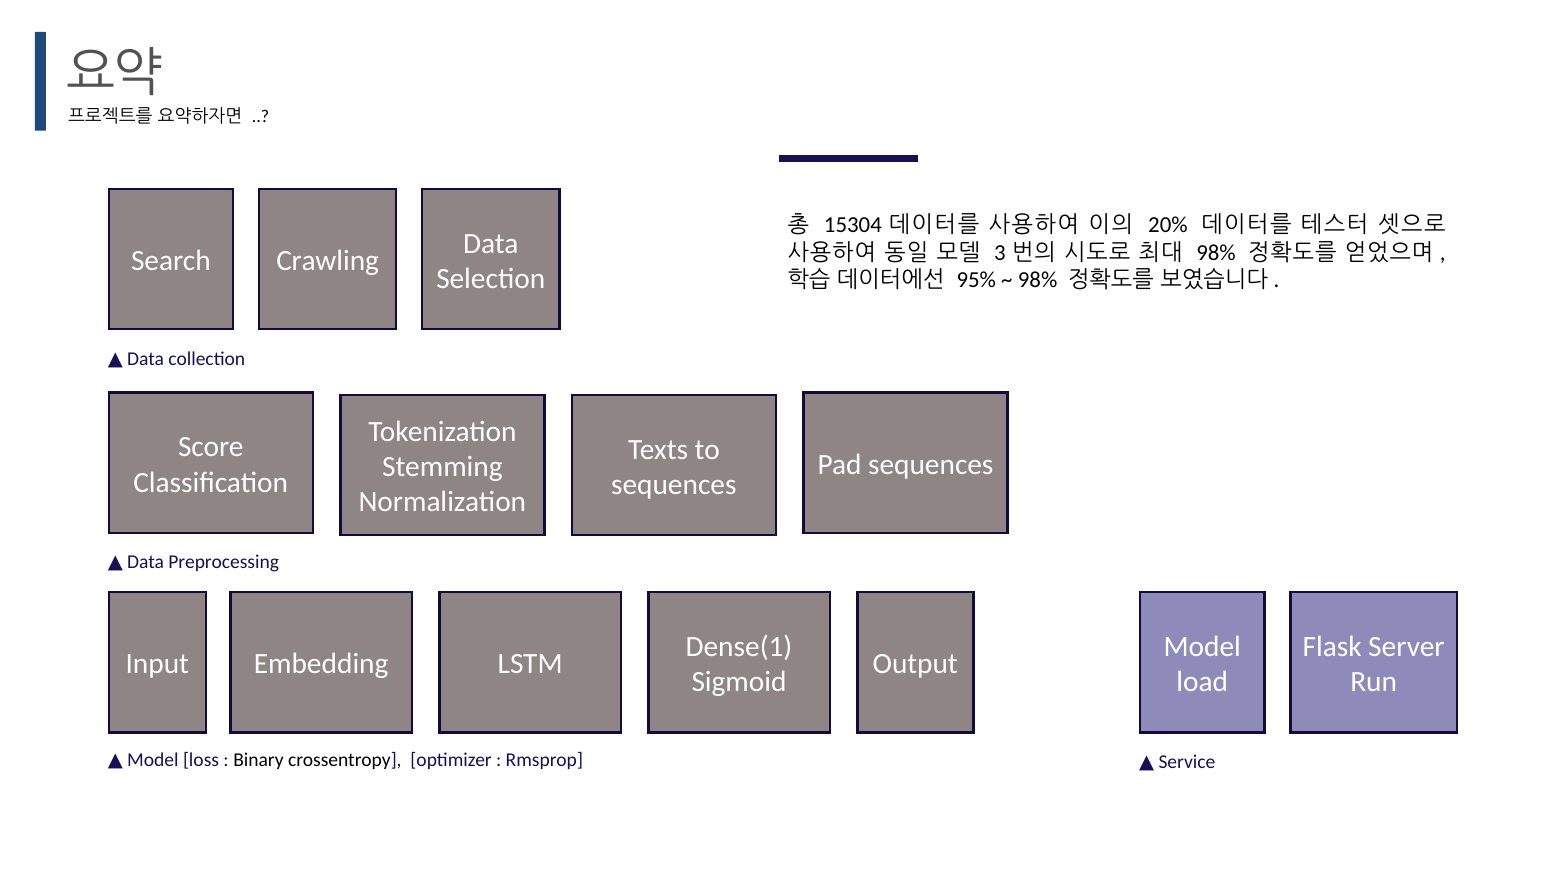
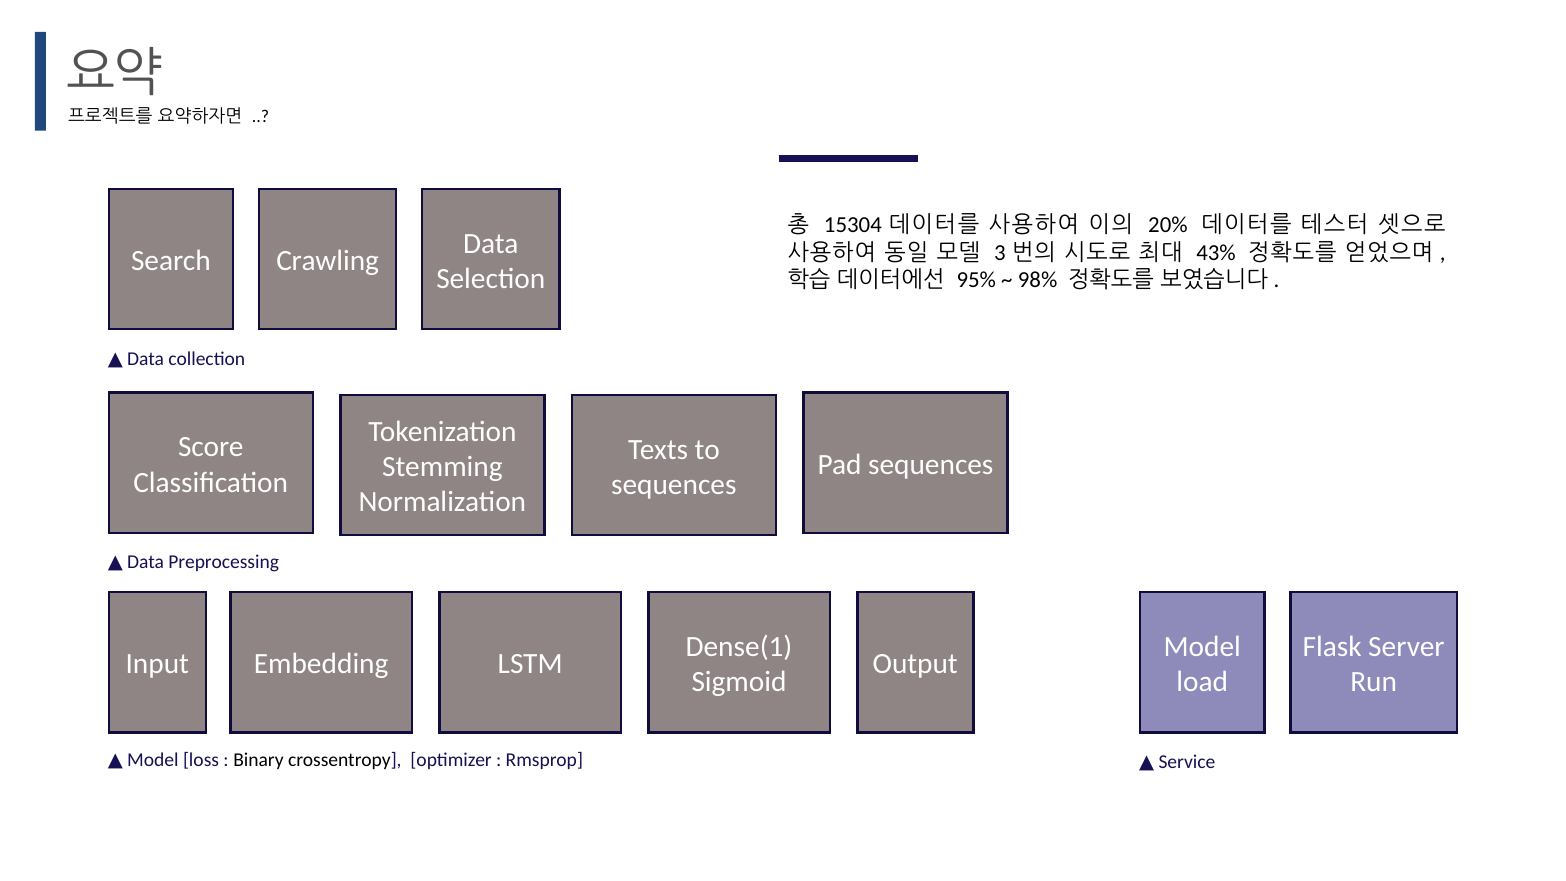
98% at (1216, 253): 98% -> 43%
